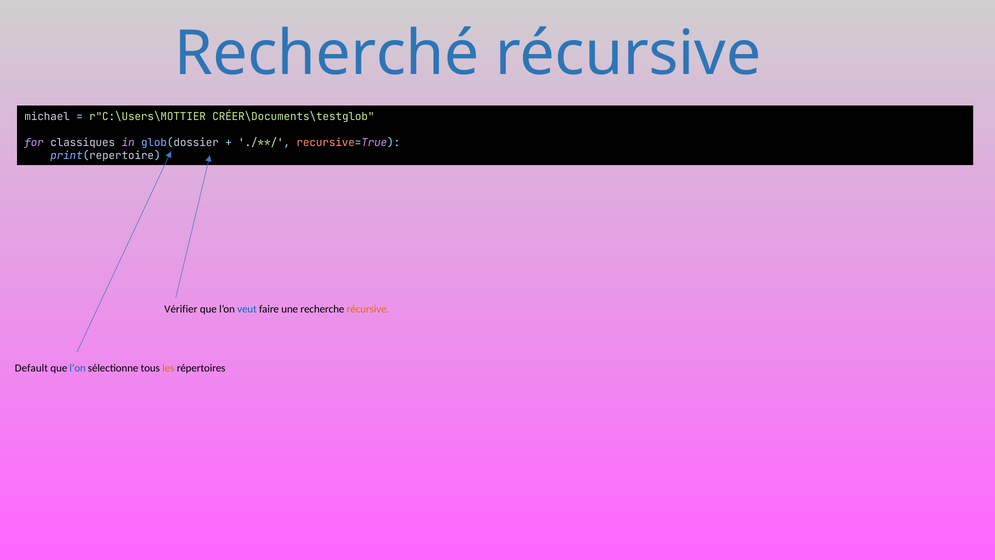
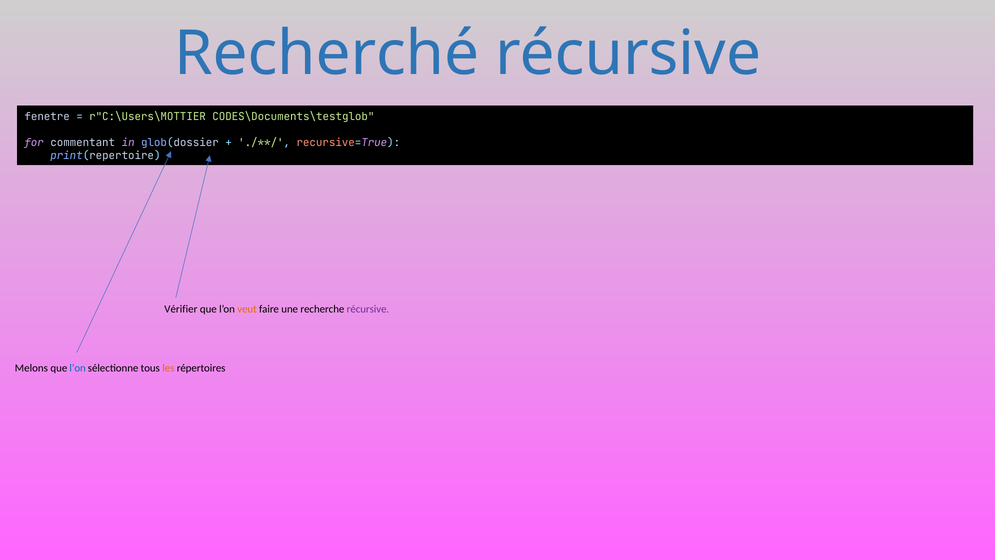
michael: michael -> fenetre
CRÉER\Documents\testglob: CRÉER\Documents\testglob -> CODES\Documents\testglob
classiques: classiques -> commentant
veut colour: blue -> orange
récursive at (368, 309) colour: orange -> purple
Default: Default -> Melons
